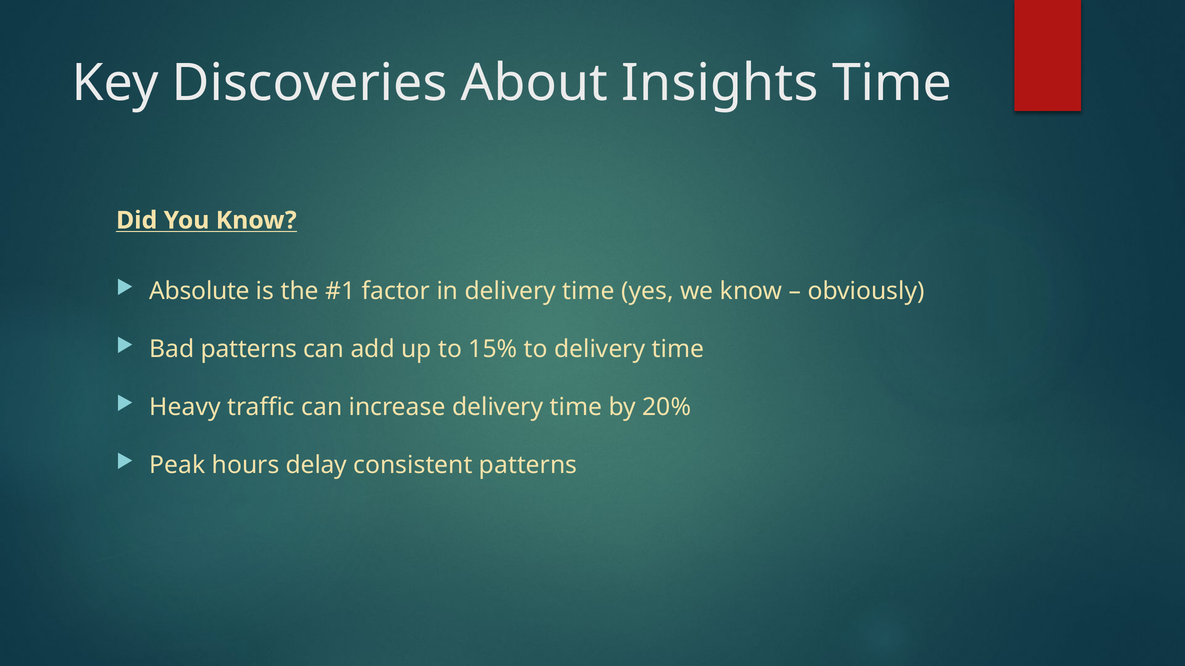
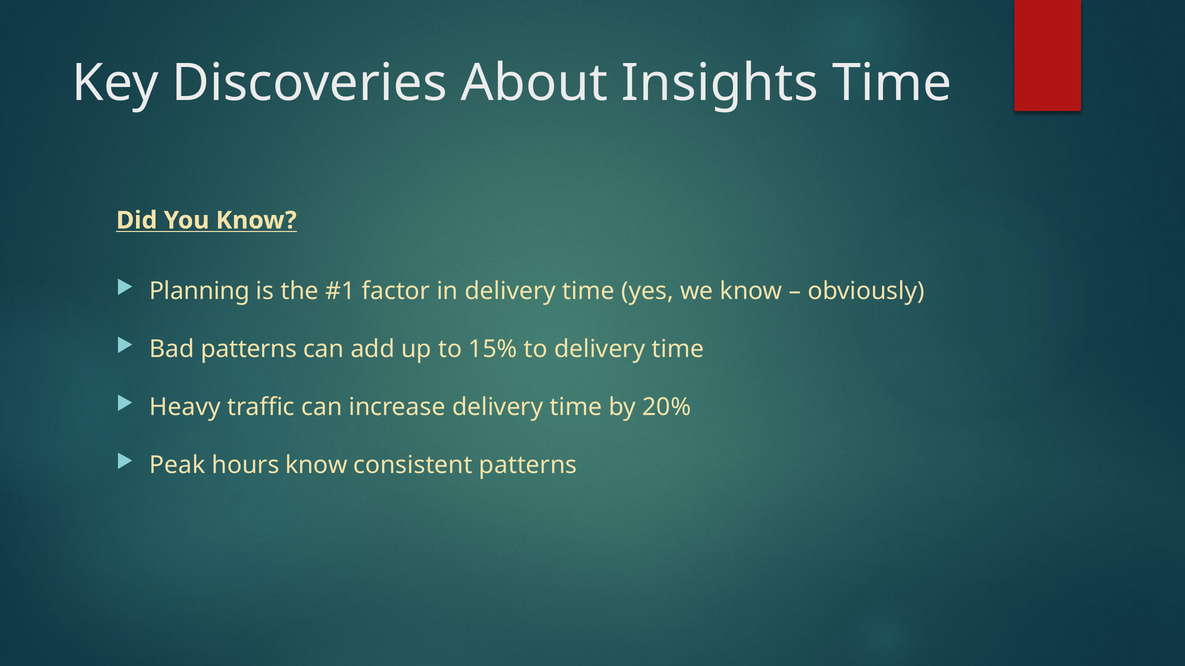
Absolute: Absolute -> Planning
hours delay: delay -> know
